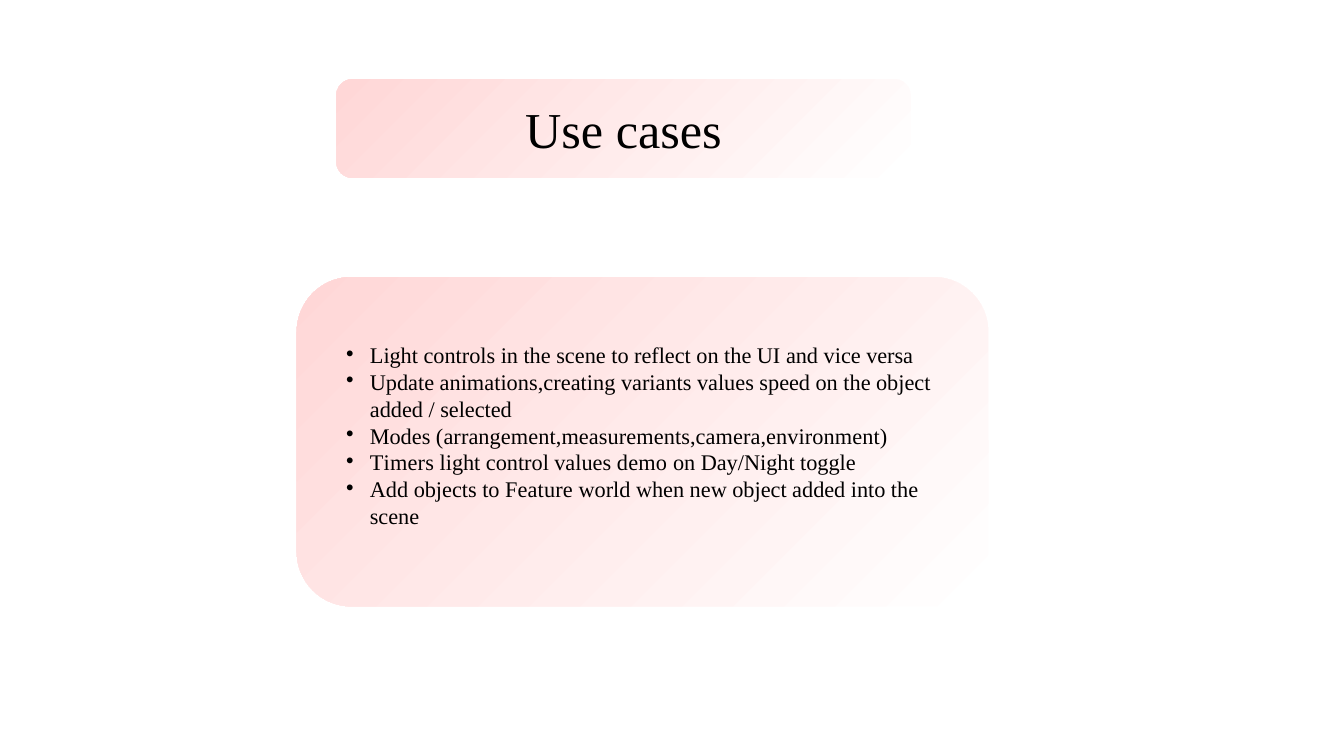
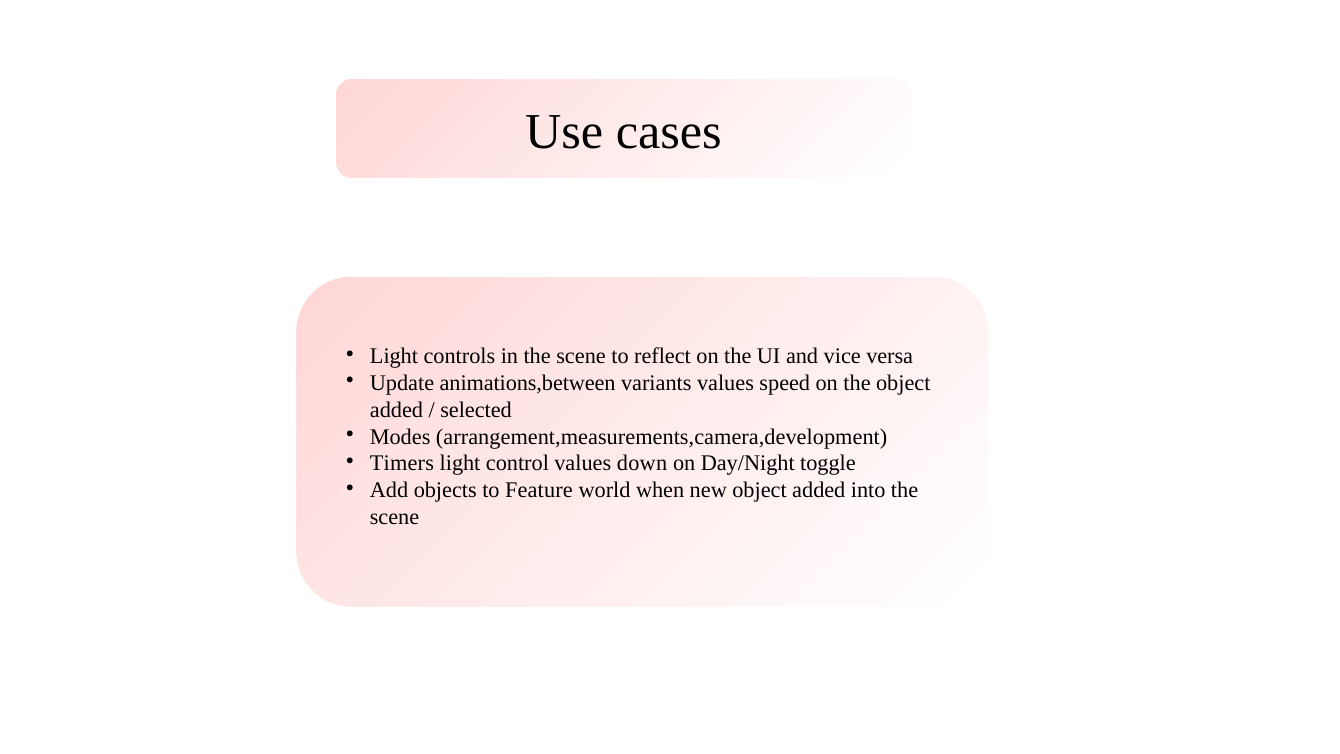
animations,creating: animations,creating -> animations,between
arrangement,measurements,camera,environment: arrangement,measurements,camera,environment -> arrangement,measurements,camera,development
demo: demo -> down
